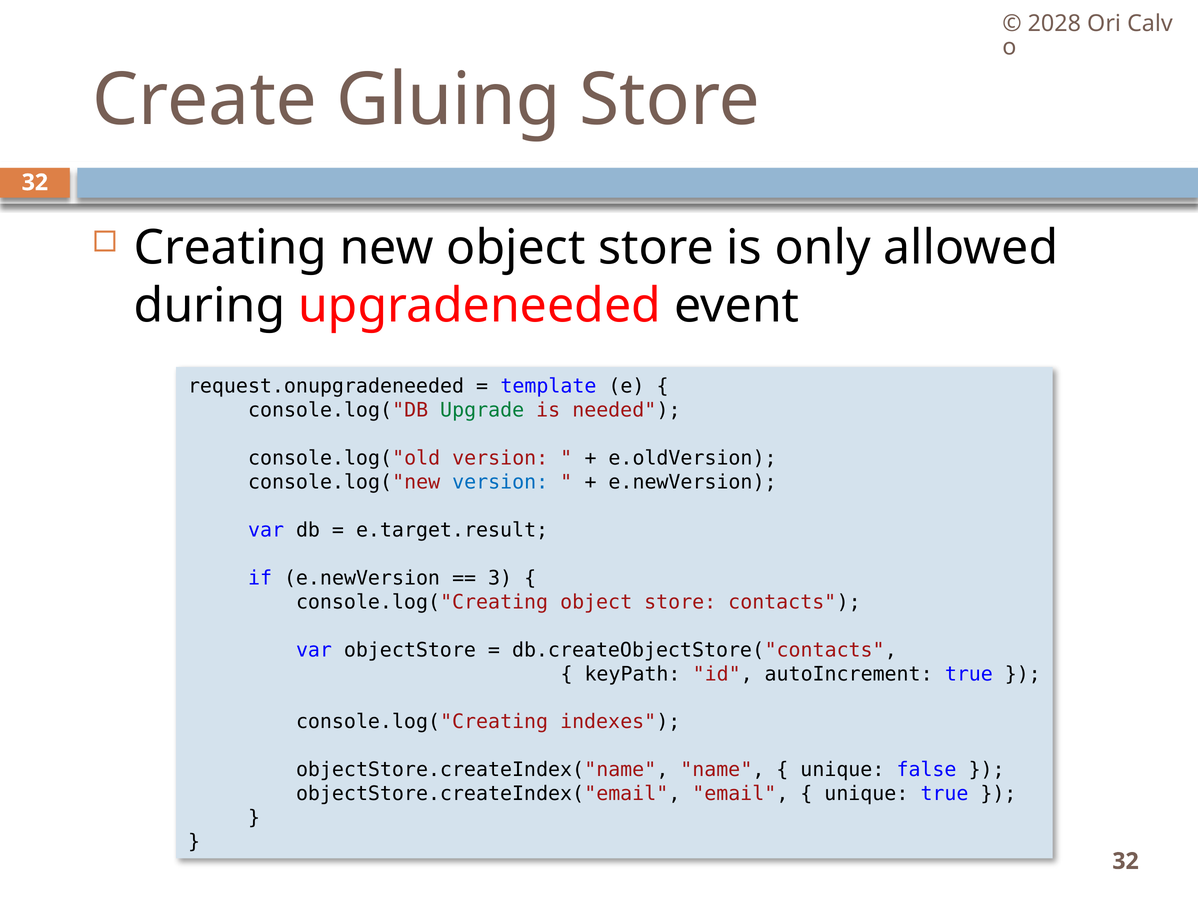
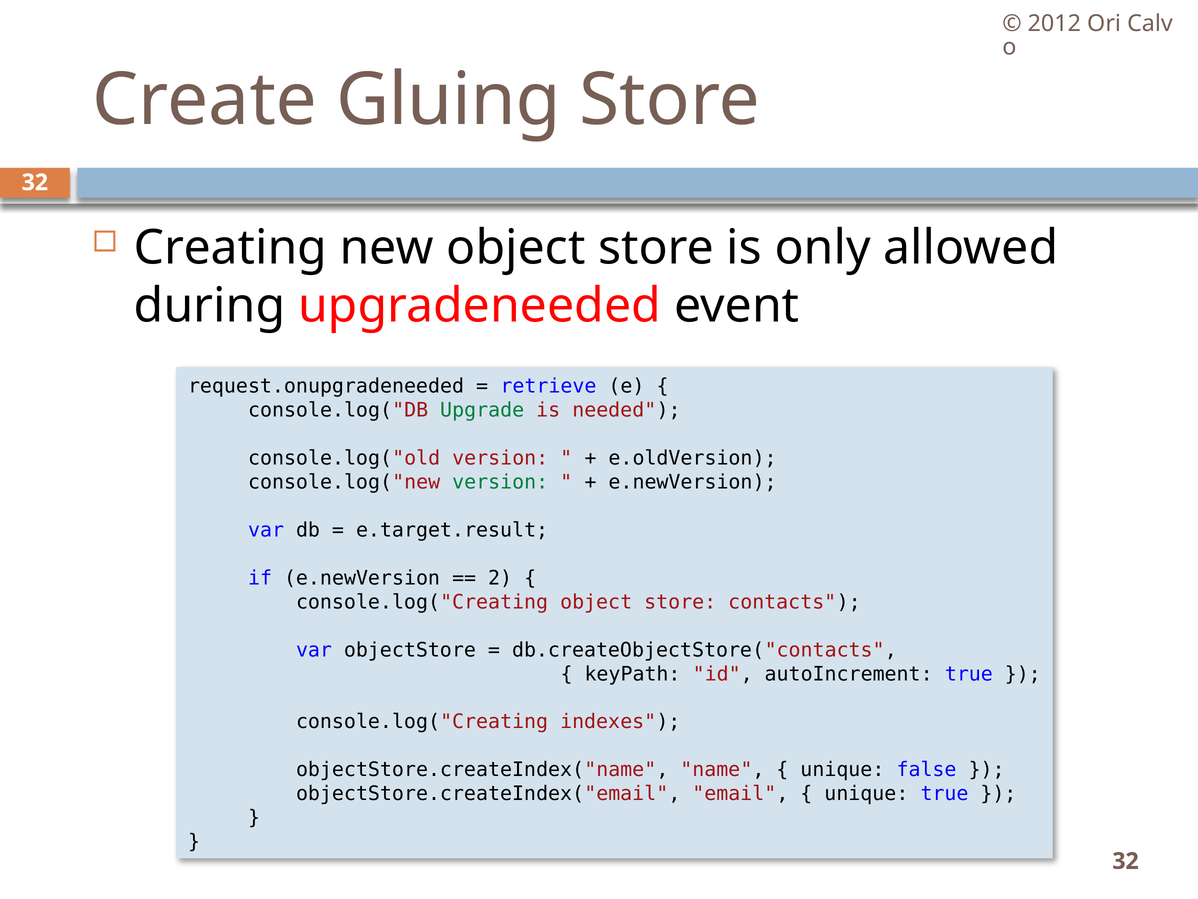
2028: 2028 -> 2012
template: template -> retrieve
version at (500, 482) colour: blue -> green
3: 3 -> 2
